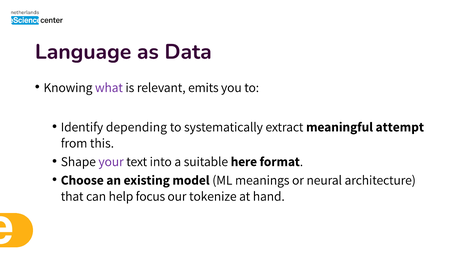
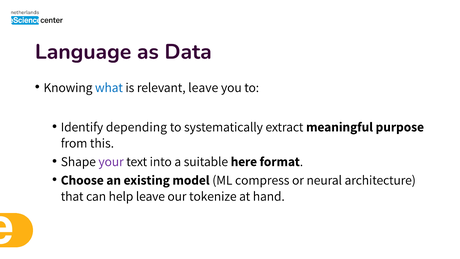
what colour: purple -> blue
relevant emits: emits -> leave
attempt: attempt -> purpose
meanings: meanings -> compress
help focus: focus -> leave
